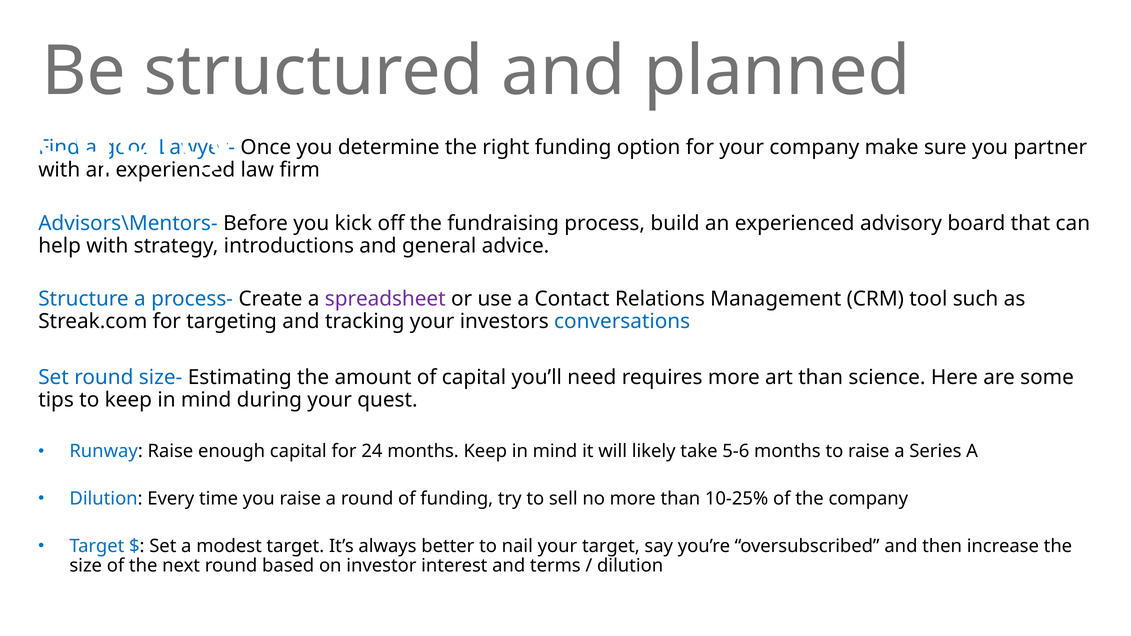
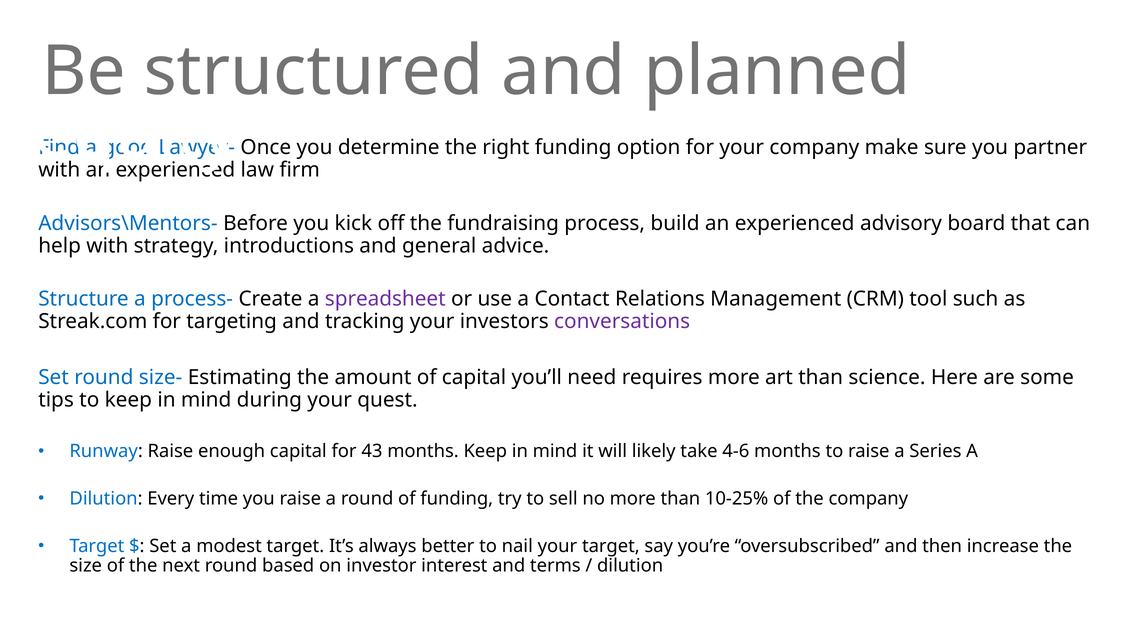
conversations colour: blue -> purple
24: 24 -> 43
5-6: 5-6 -> 4-6
